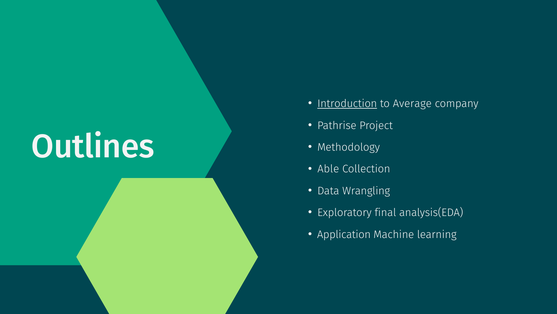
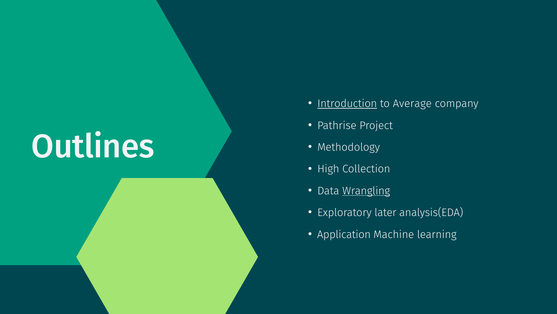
Able: Able -> High
Wrangling underline: none -> present
final: final -> later
